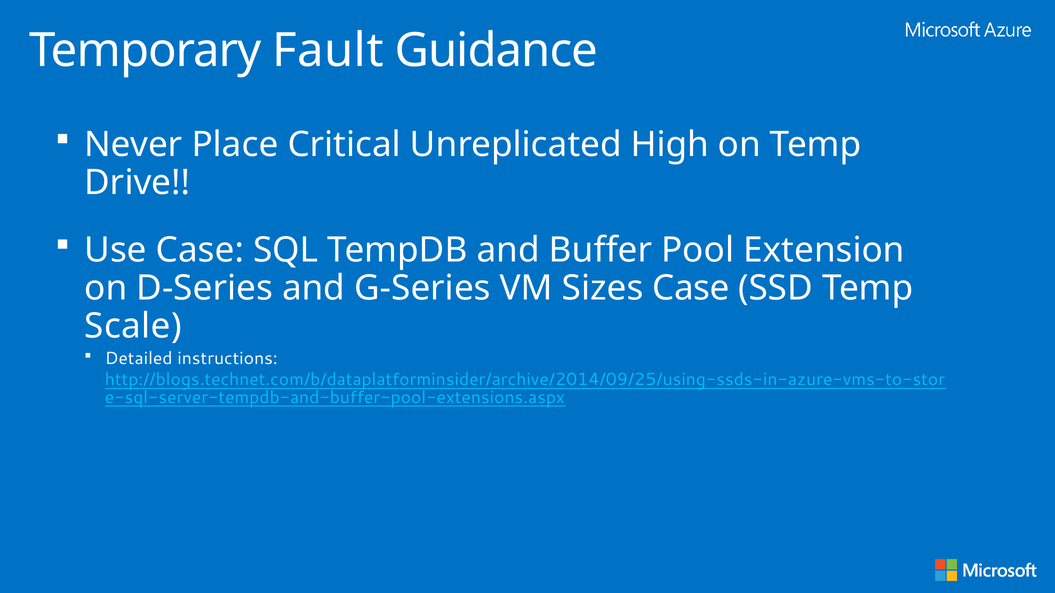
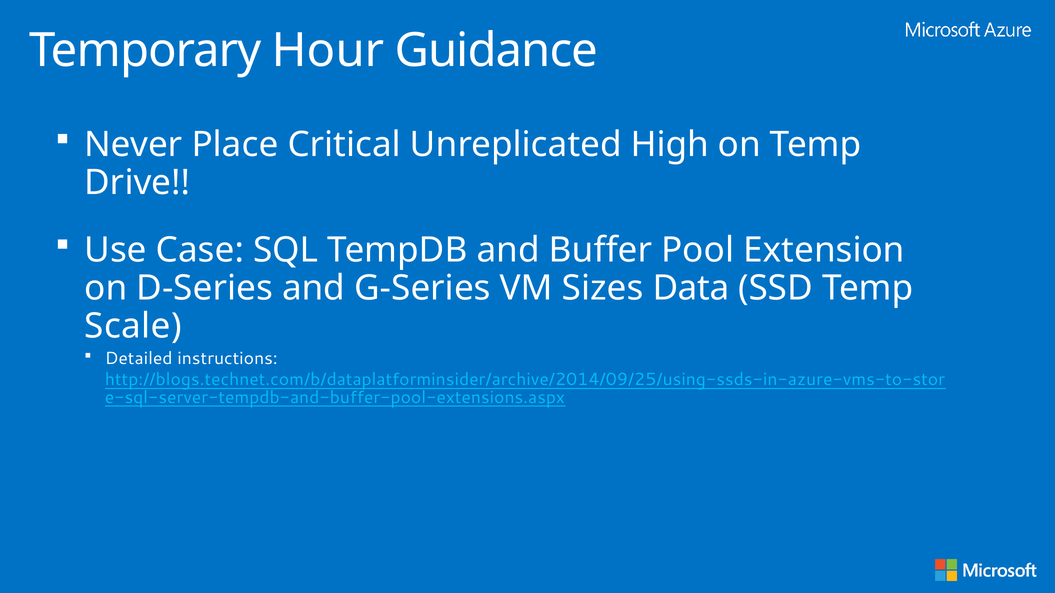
Fault: Fault -> Hour
Sizes Case: Case -> Data
